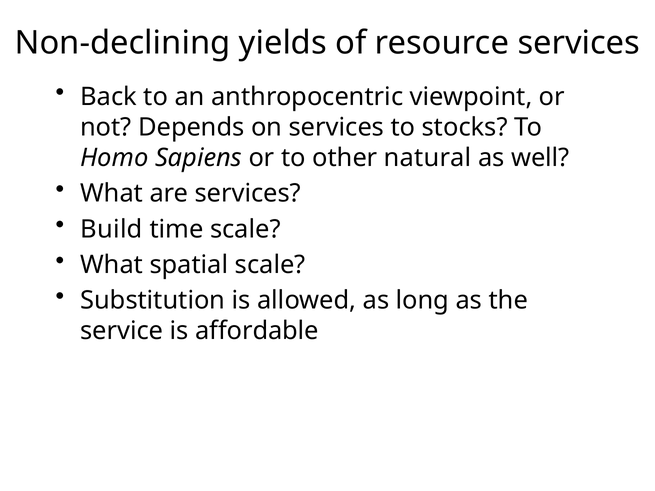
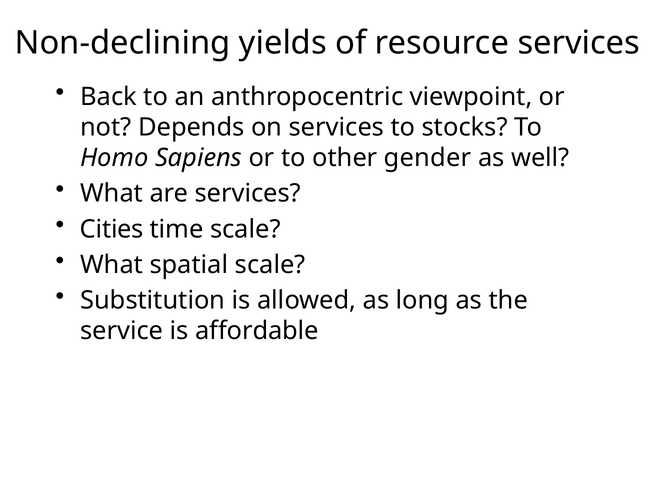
natural: natural -> gender
Build: Build -> Cities
